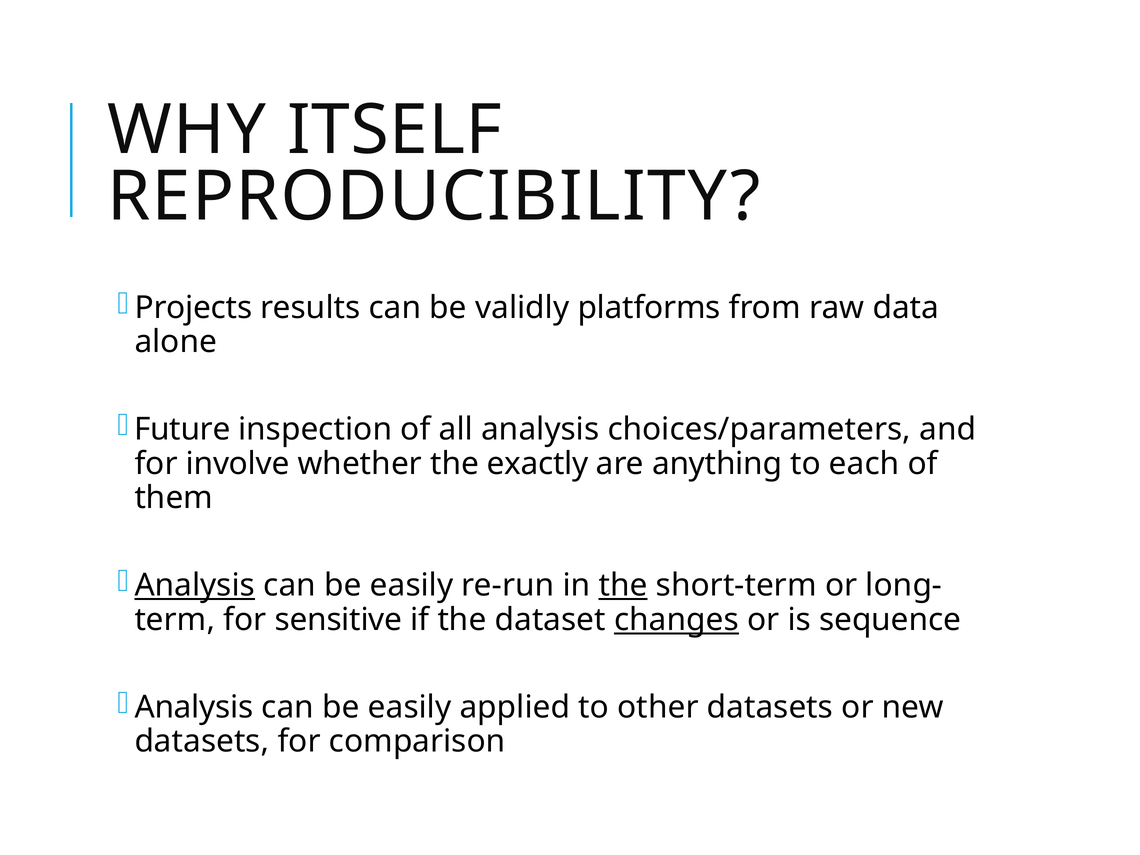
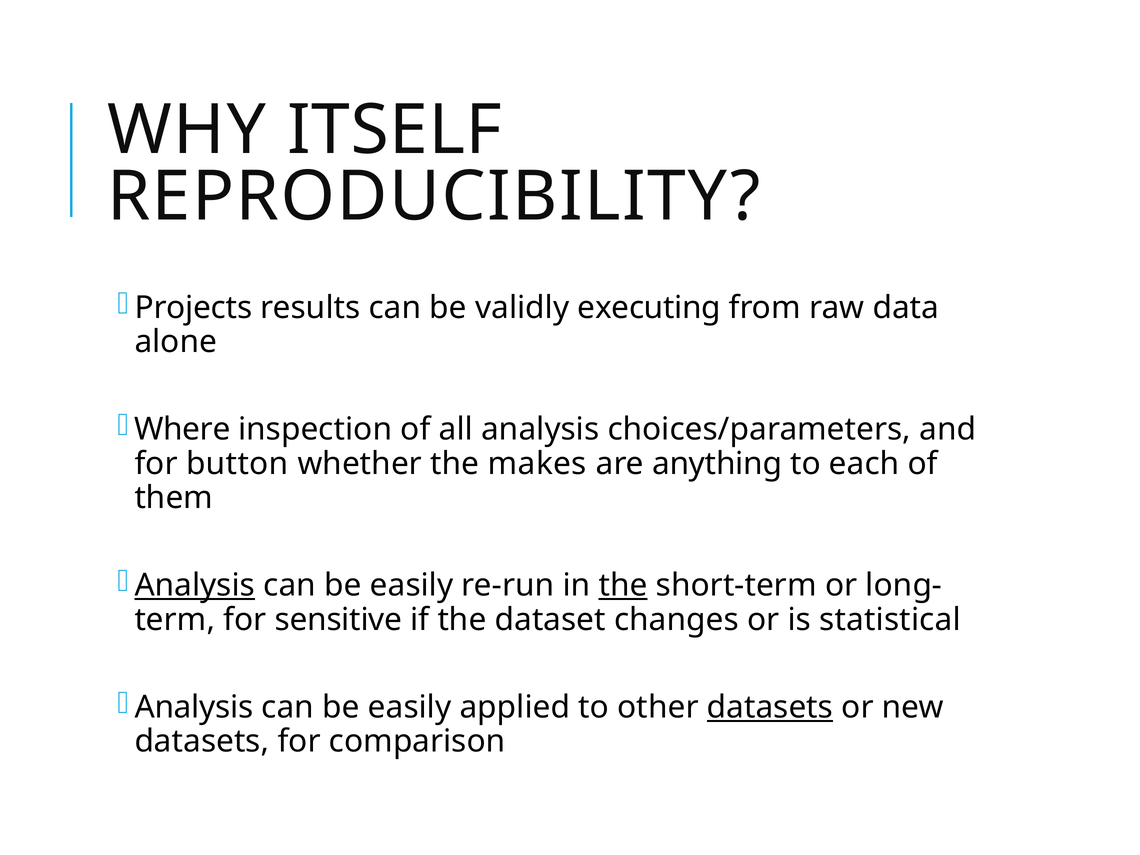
platforms: platforms -> executing
Future: Future -> Where
involve: involve -> button
exactly: exactly -> makes
changes underline: present -> none
sequence: sequence -> statistical
datasets at (770, 707) underline: none -> present
